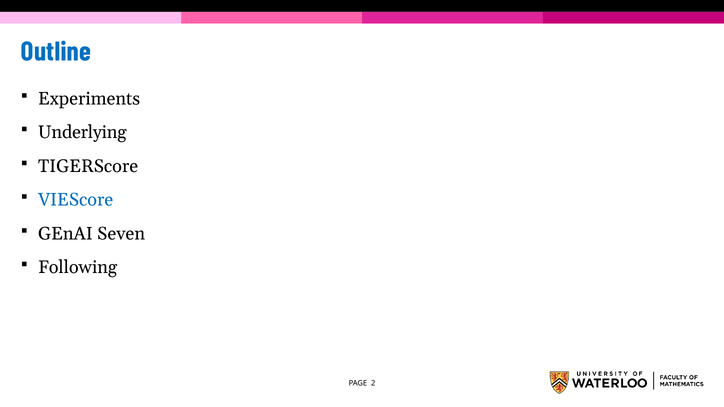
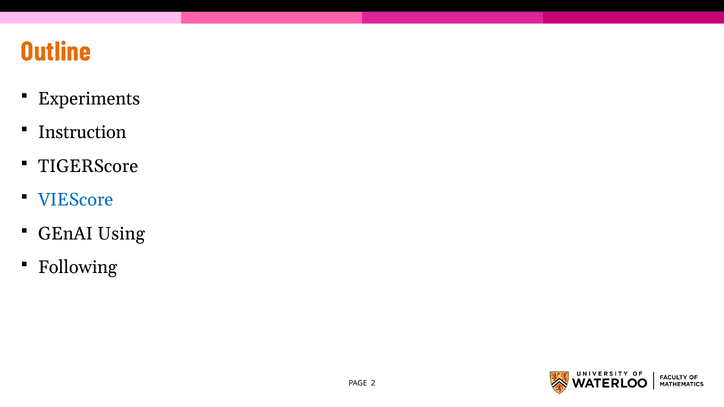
Outline colour: blue -> orange
Underlying: Underlying -> Instruction
Seven: Seven -> Using
